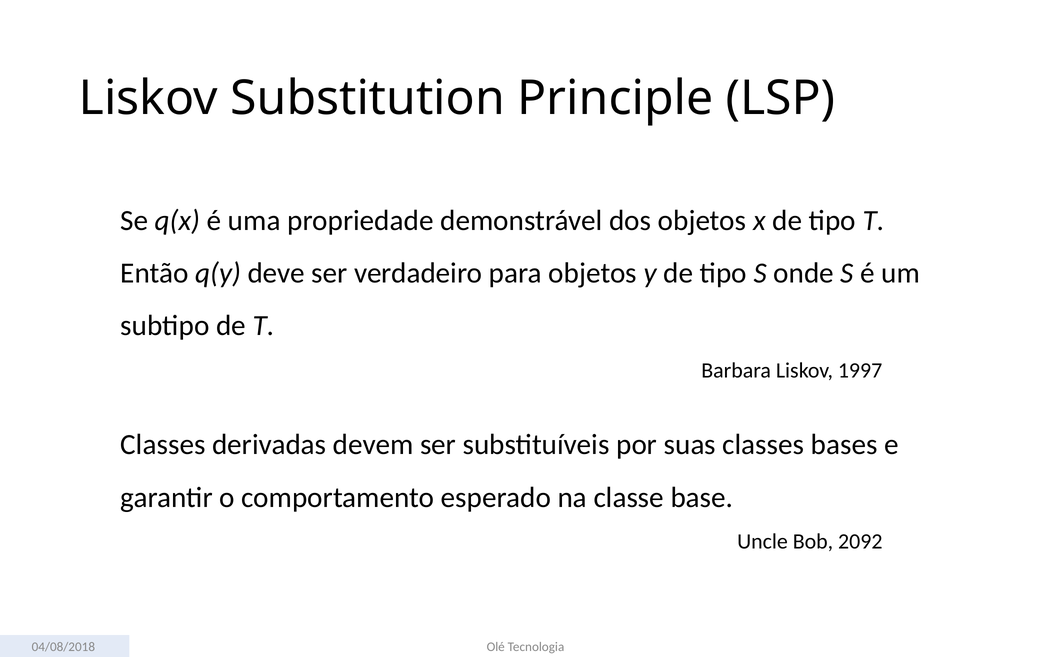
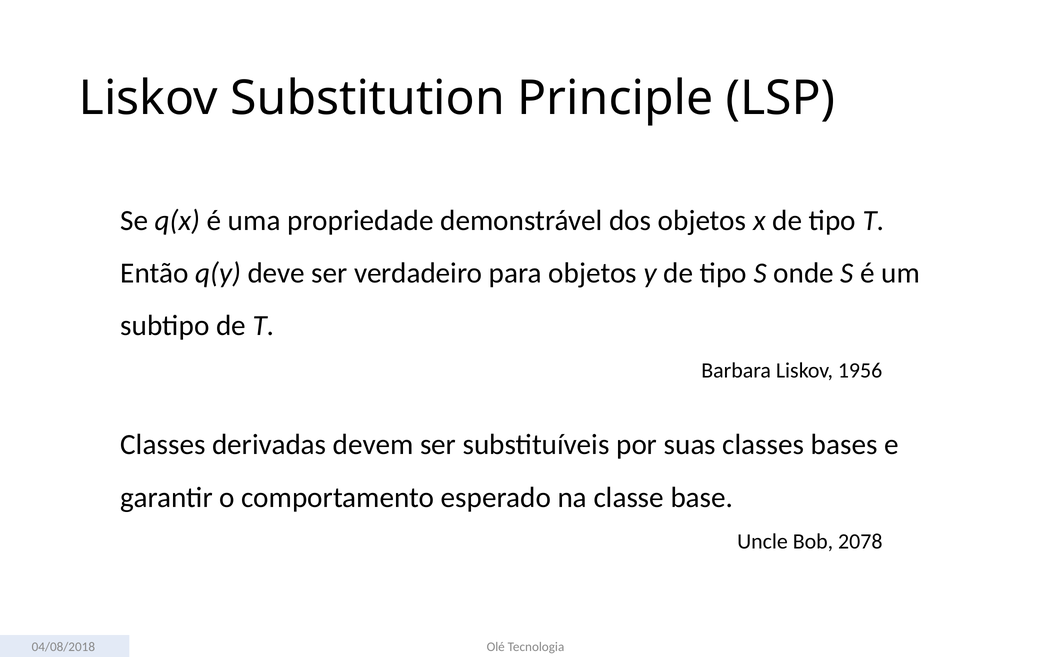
1997: 1997 -> 1956
2092: 2092 -> 2078
